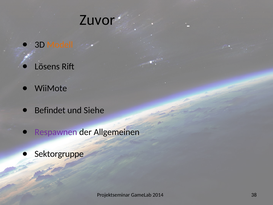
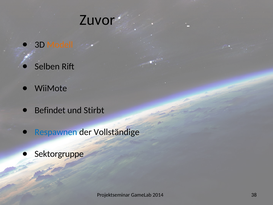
Lösens: Lösens -> Selben
Siehe: Siehe -> Stirbt
Respawnen colour: purple -> blue
Allgemeinen: Allgemeinen -> Vollständige
